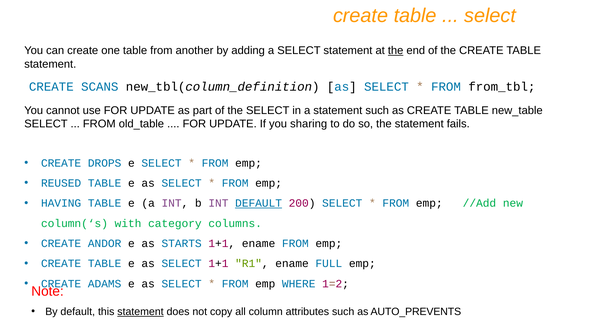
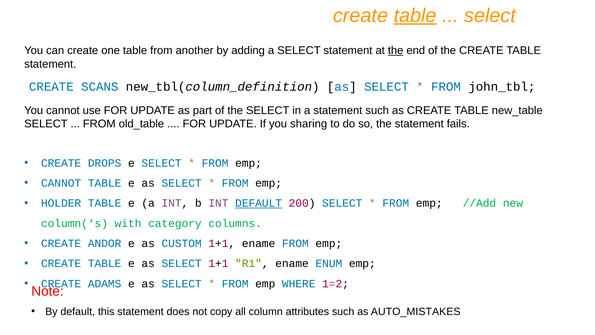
table at (415, 15) underline: none -> present
from_tbl: from_tbl -> john_tbl
REUSED at (61, 183): REUSED -> CANNOT
HAVING: HAVING -> HOLDER
STARTS: STARTS -> CUSTOM
FULL: FULL -> ENUM
statement at (140, 311) underline: present -> none
AUTO_PREVENTS: AUTO_PREVENTS -> AUTO_MISTAKES
